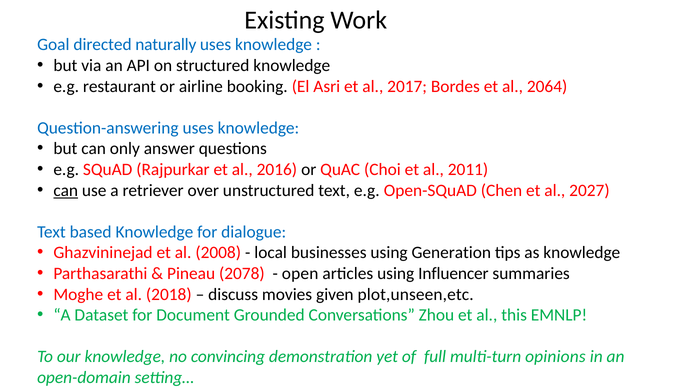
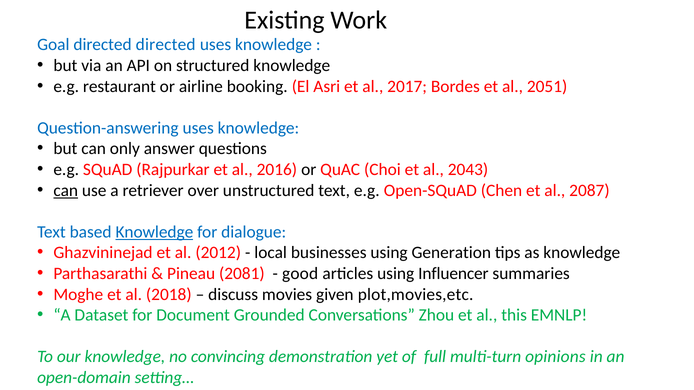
directed naturally: naturally -> directed
2064: 2064 -> 2051
2011: 2011 -> 2043
2027: 2027 -> 2087
Knowledge at (154, 232) underline: none -> present
2008: 2008 -> 2012
2078: 2078 -> 2081
open: open -> good
plot,unseen,etc: plot,unseen,etc -> plot,movies,etc
